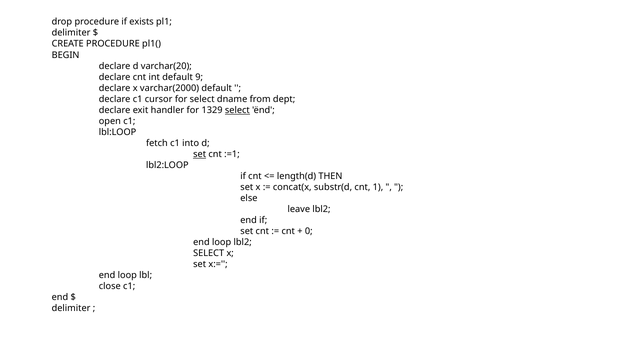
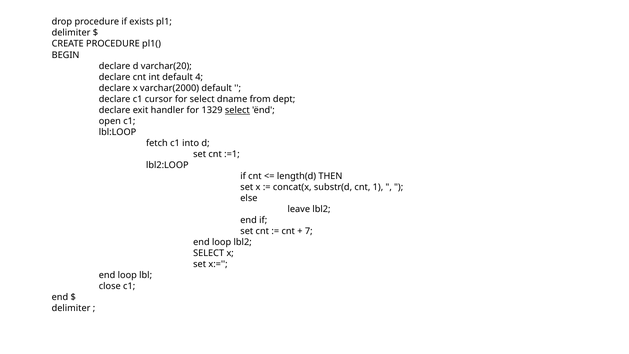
9: 9 -> 4
set at (200, 154) underline: present -> none
0: 0 -> 7
